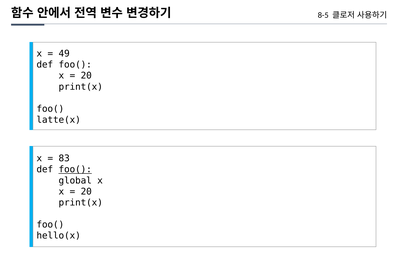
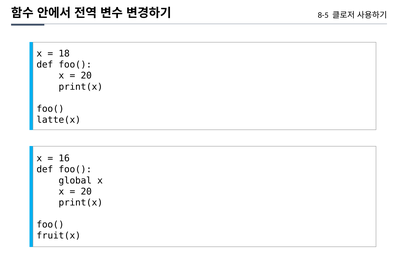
49: 49 -> 18
83: 83 -> 16
foo( at (75, 169) underline: present -> none
hello(x: hello(x -> fruit(x
